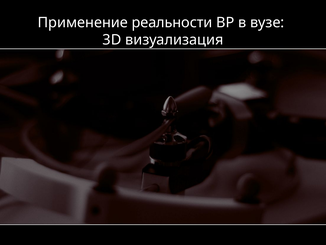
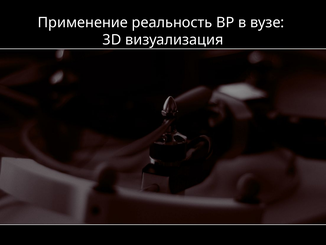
реальности: реальности -> реальность
